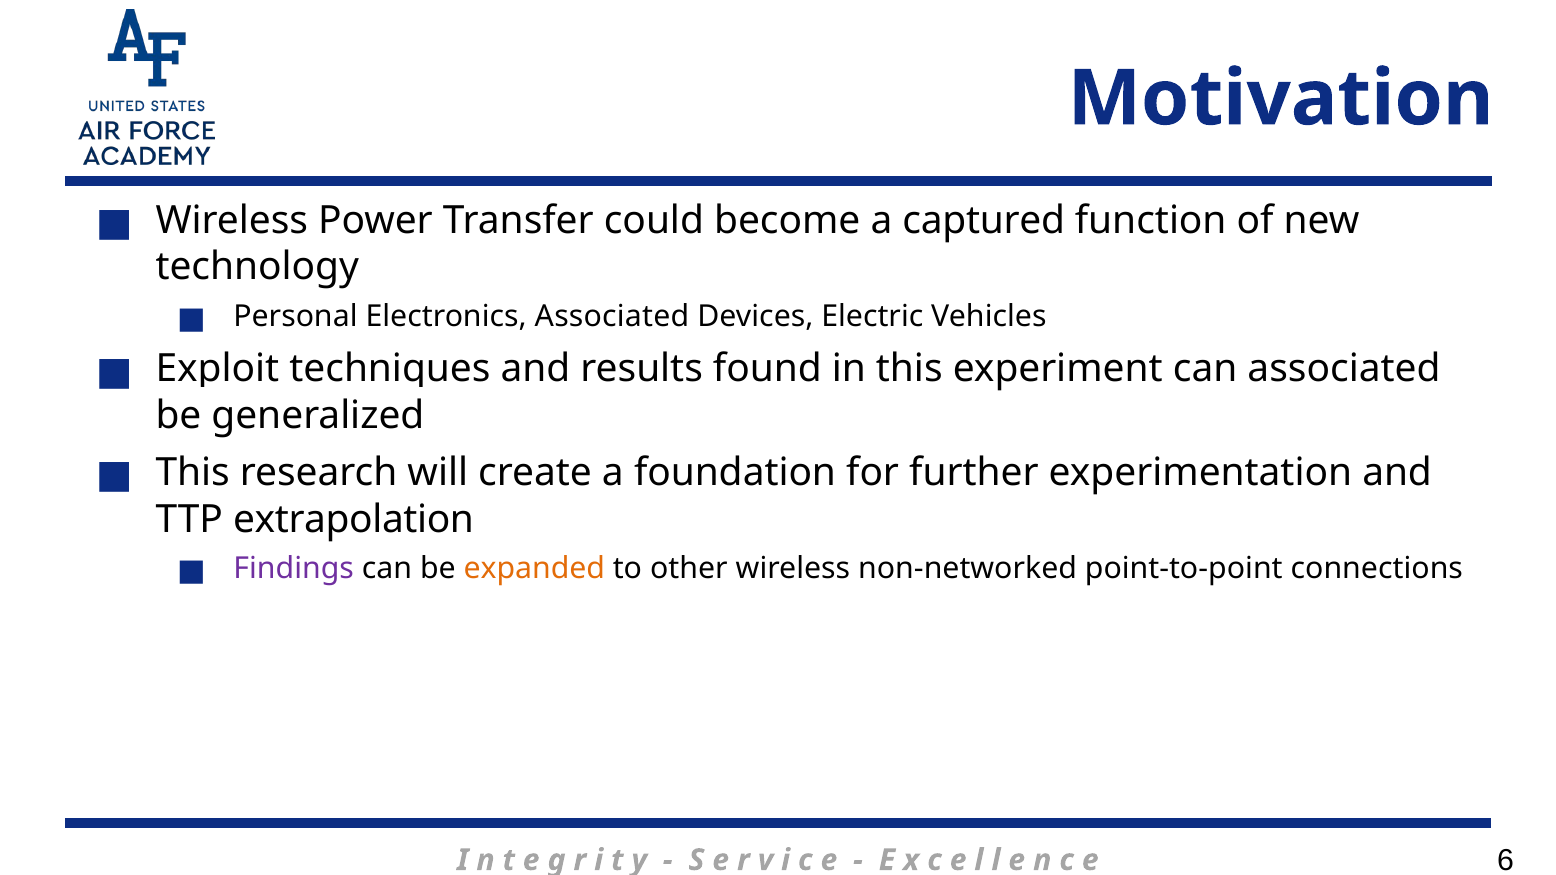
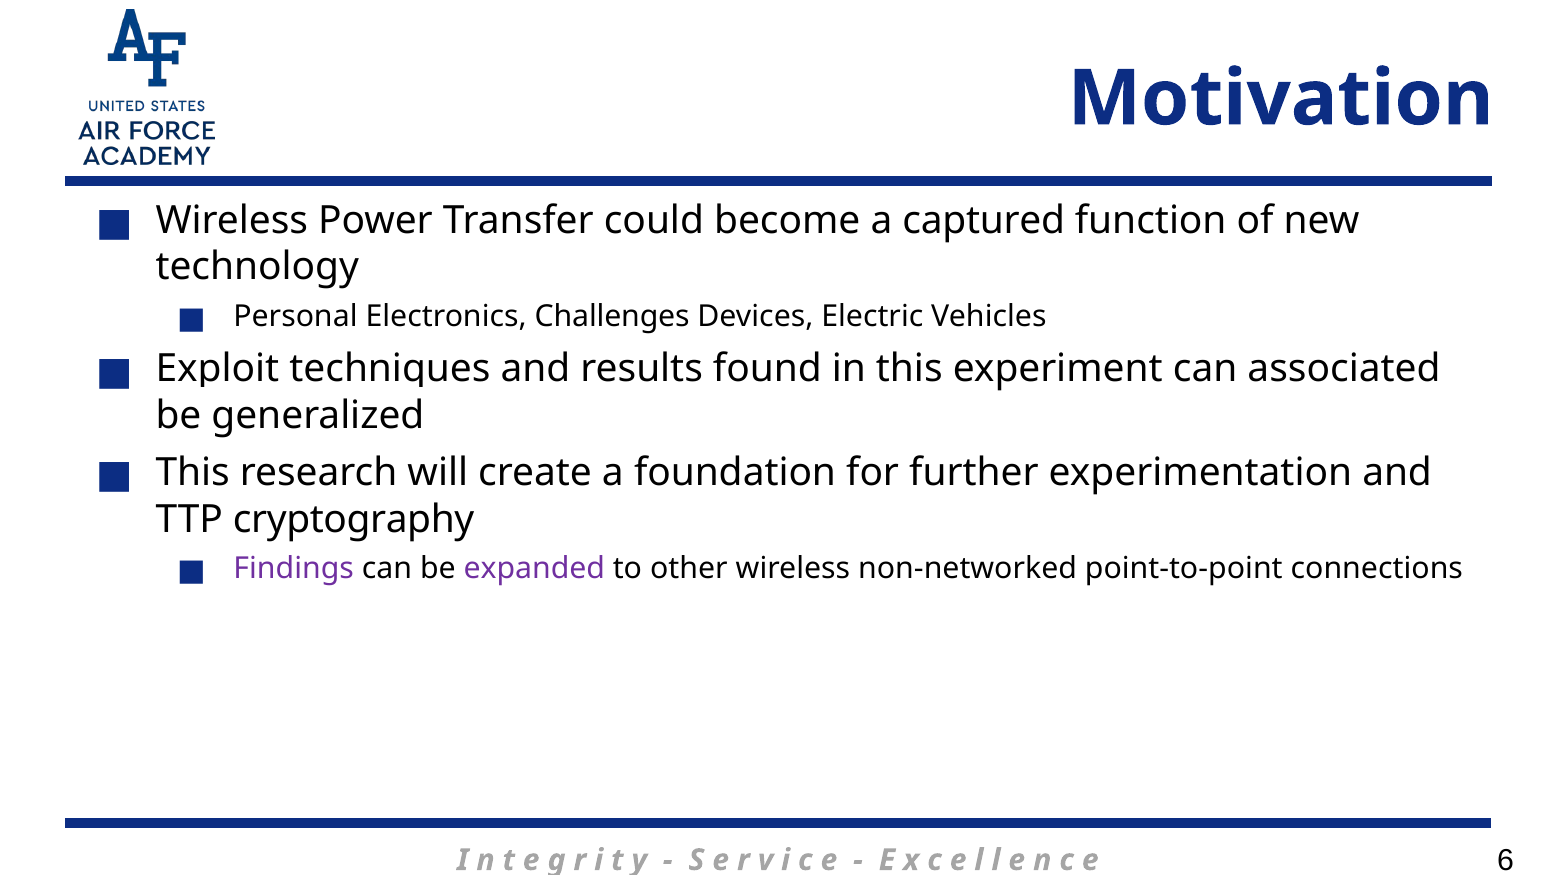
Electronics Associated: Associated -> Challenges
extrapolation: extrapolation -> cryptography
expanded colour: orange -> purple
